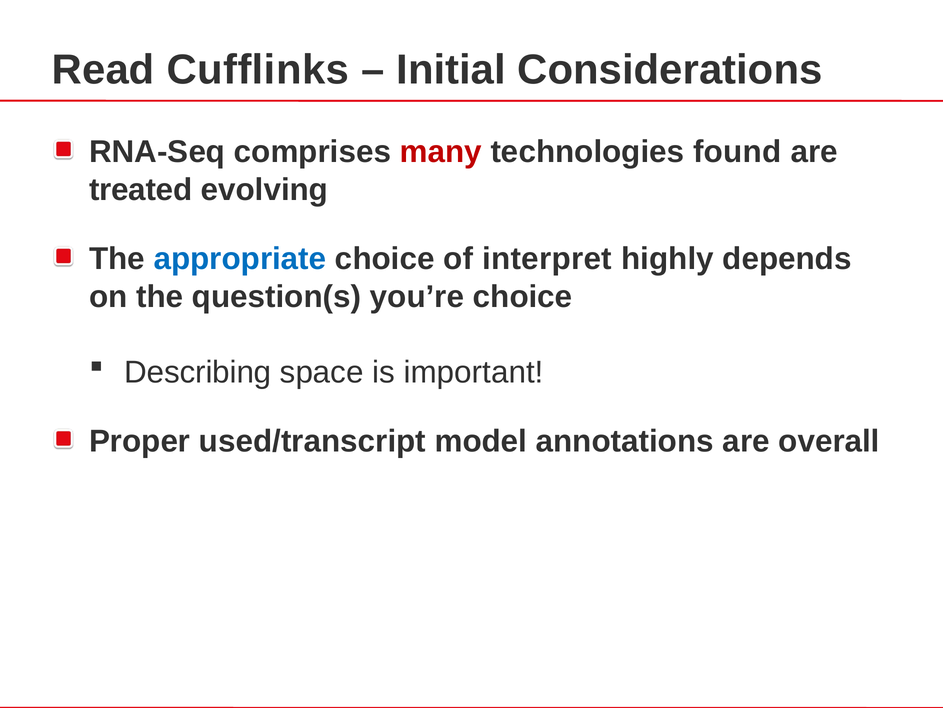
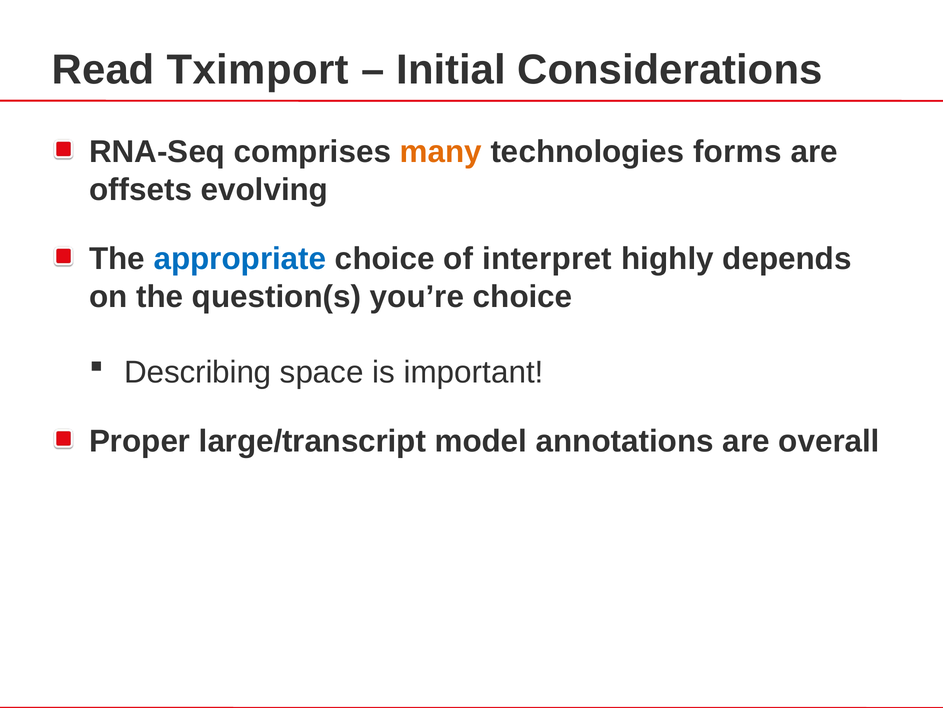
Cufflinks: Cufflinks -> Tximport
many colour: red -> orange
found: found -> forms
treated: treated -> offsets
used/transcript: used/transcript -> large/transcript
